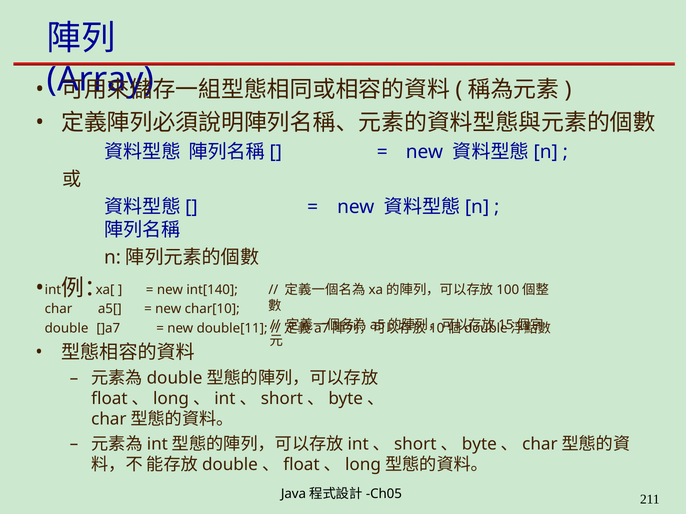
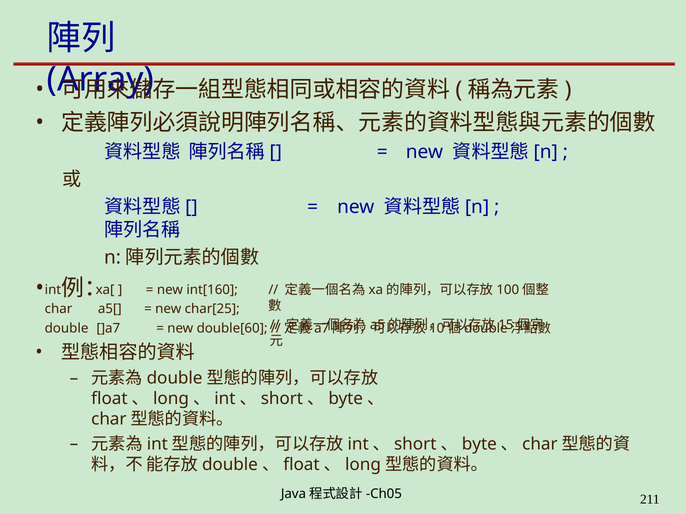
int[140: int[140 -> int[160
char[10: char[10 -> char[25
double[11: double[11 -> double[60
